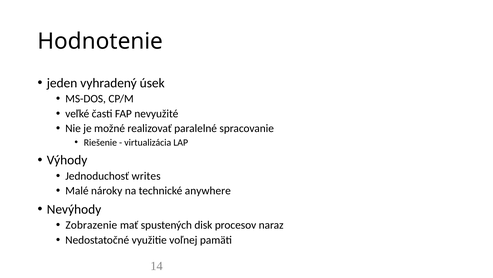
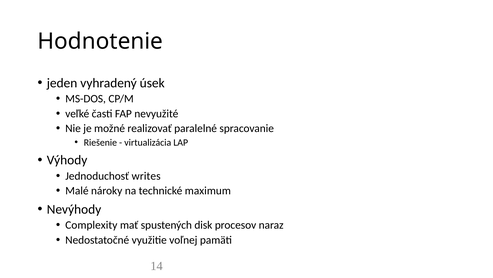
anywhere: anywhere -> maximum
Zobrazenie: Zobrazenie -> Complexity
